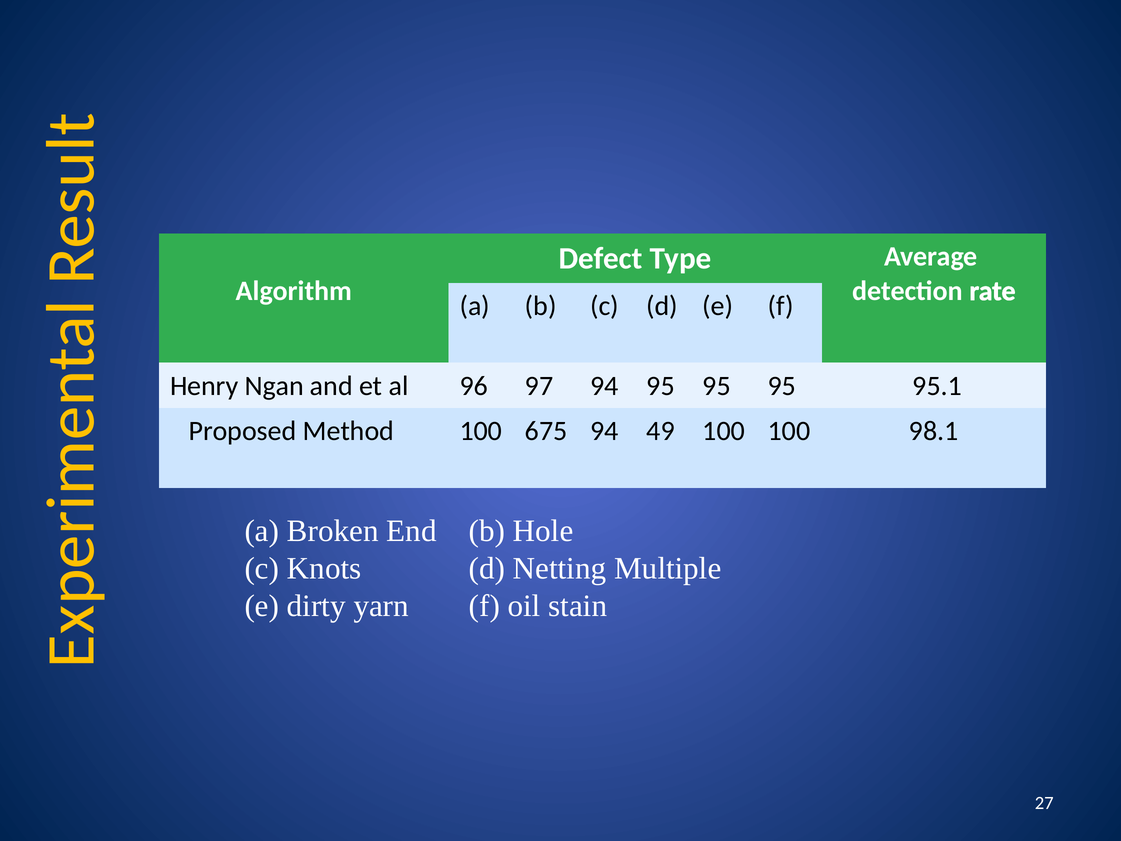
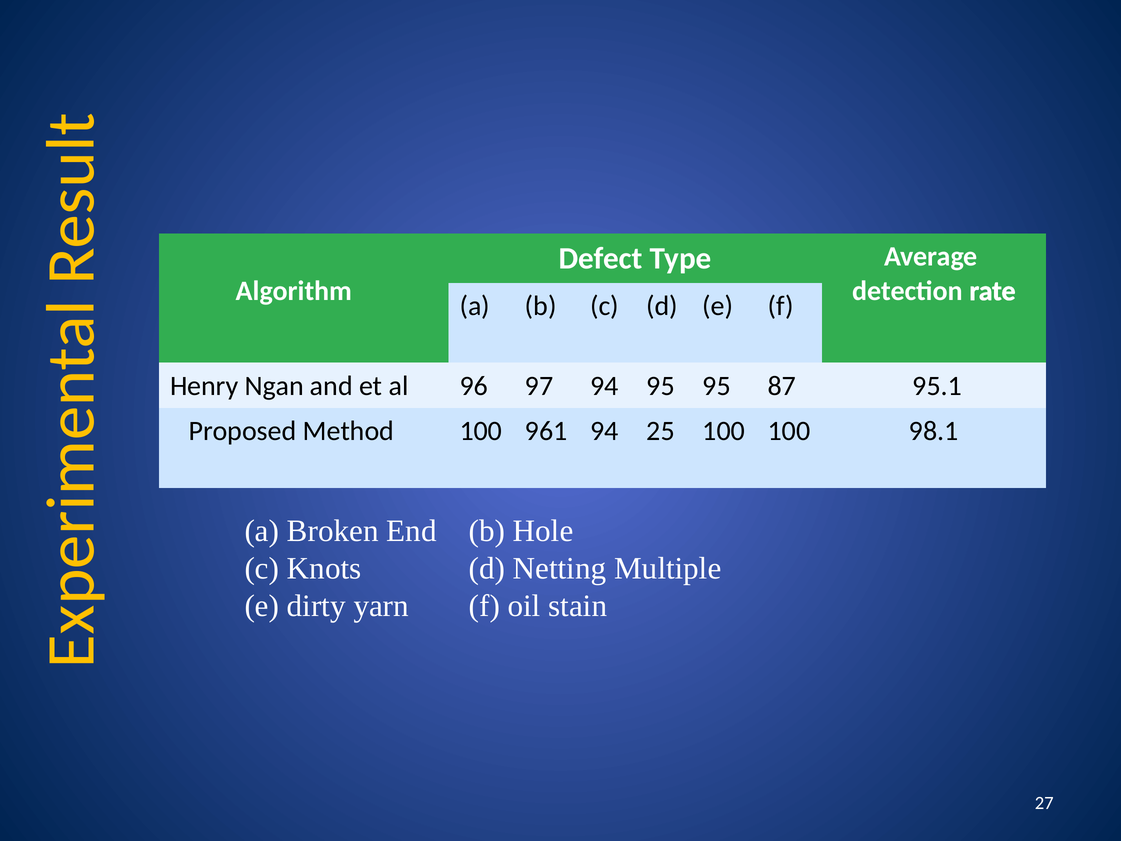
95 95 95: 95 -> 87
675: 675 -> 961
49: 49 -> 25
